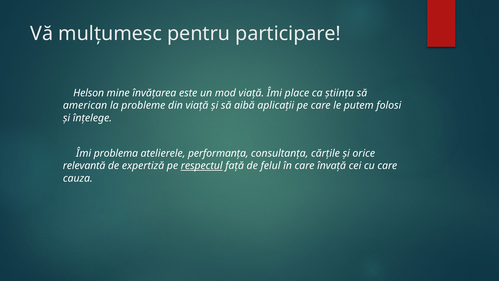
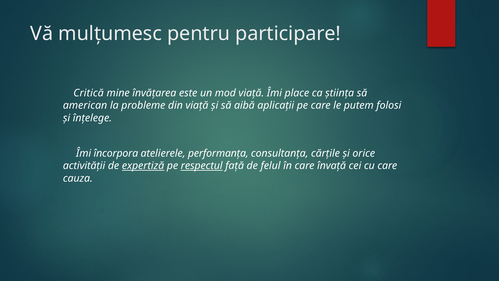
Helson: Helson -> Critică
problema: problema -> încorpora
relevantă: relevantă -> activității
expertiză underline: none -> present
